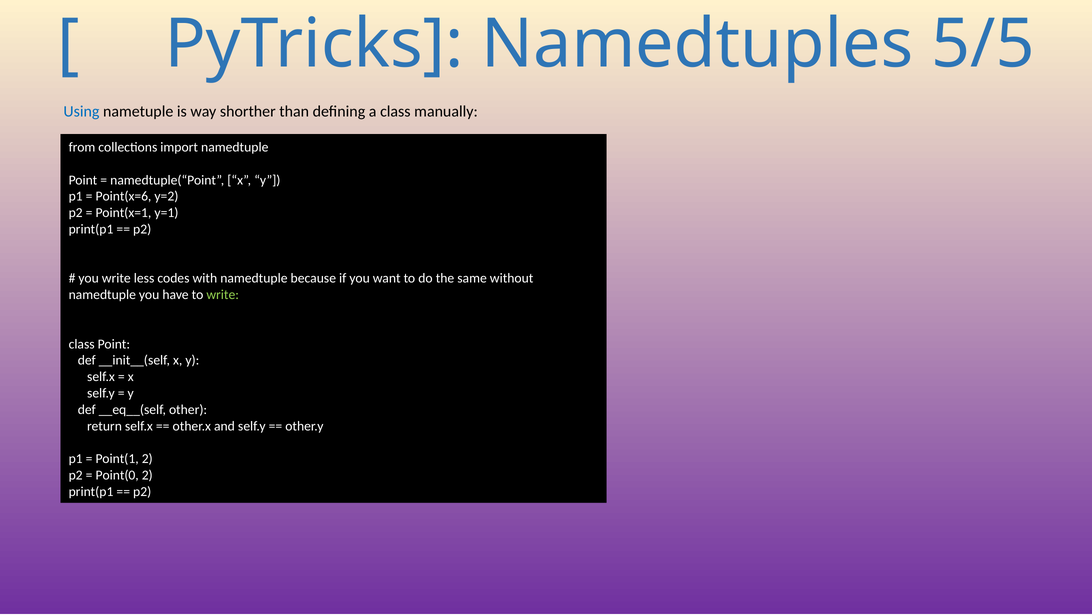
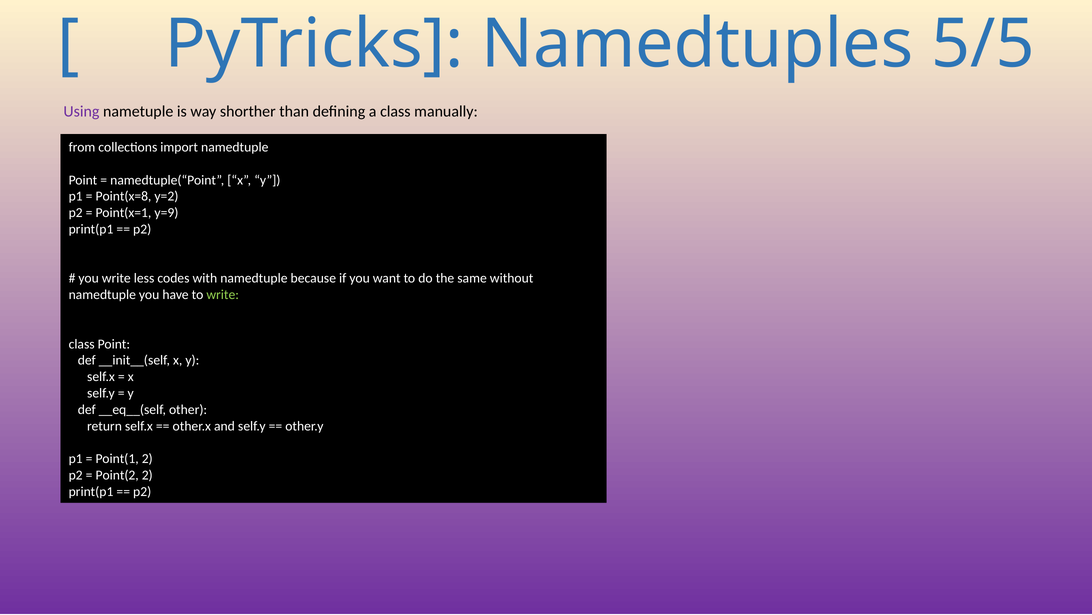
Using colour: blue -> purple
Point(x=6: Point(x=6 -> Point(x=8
y=1: y=1 -> y=9
Point(0: Point(0 -> Point(2
